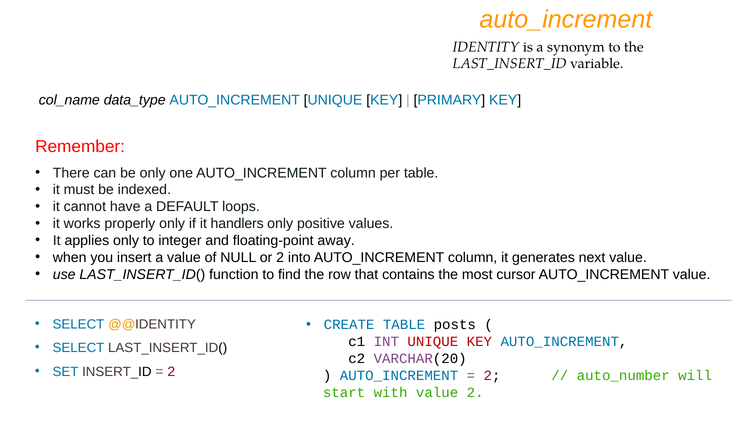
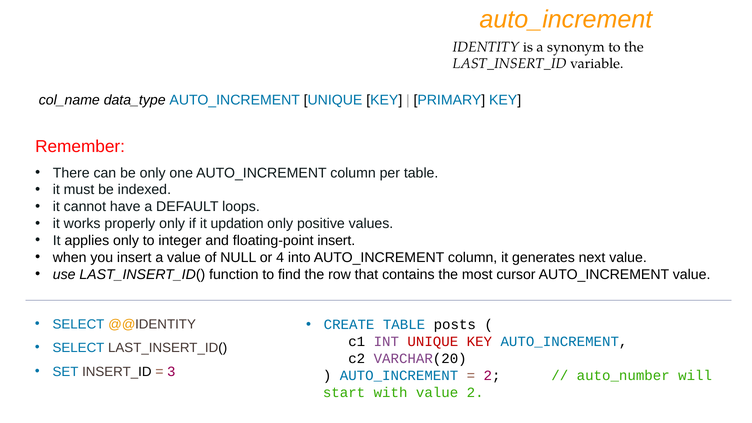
handlers: handlers -> updation
floating-point away: away -> insert
or 2: 2 -> 4
2 at (171, 372): 2 -> 3
